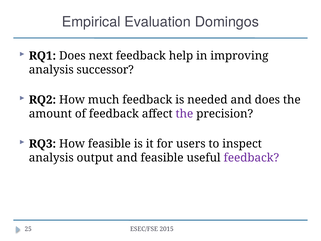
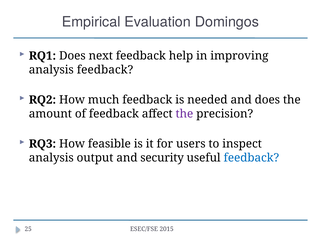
analysis successor: successor -> feedback
and feasible: feasible -> security
feedback at (251, 158) colour: purple -> blue
